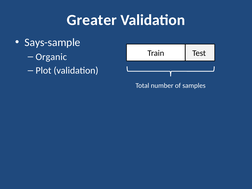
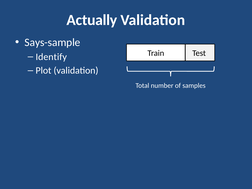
Greater: Greater -> Actually
Organic: Organic -> Identify
